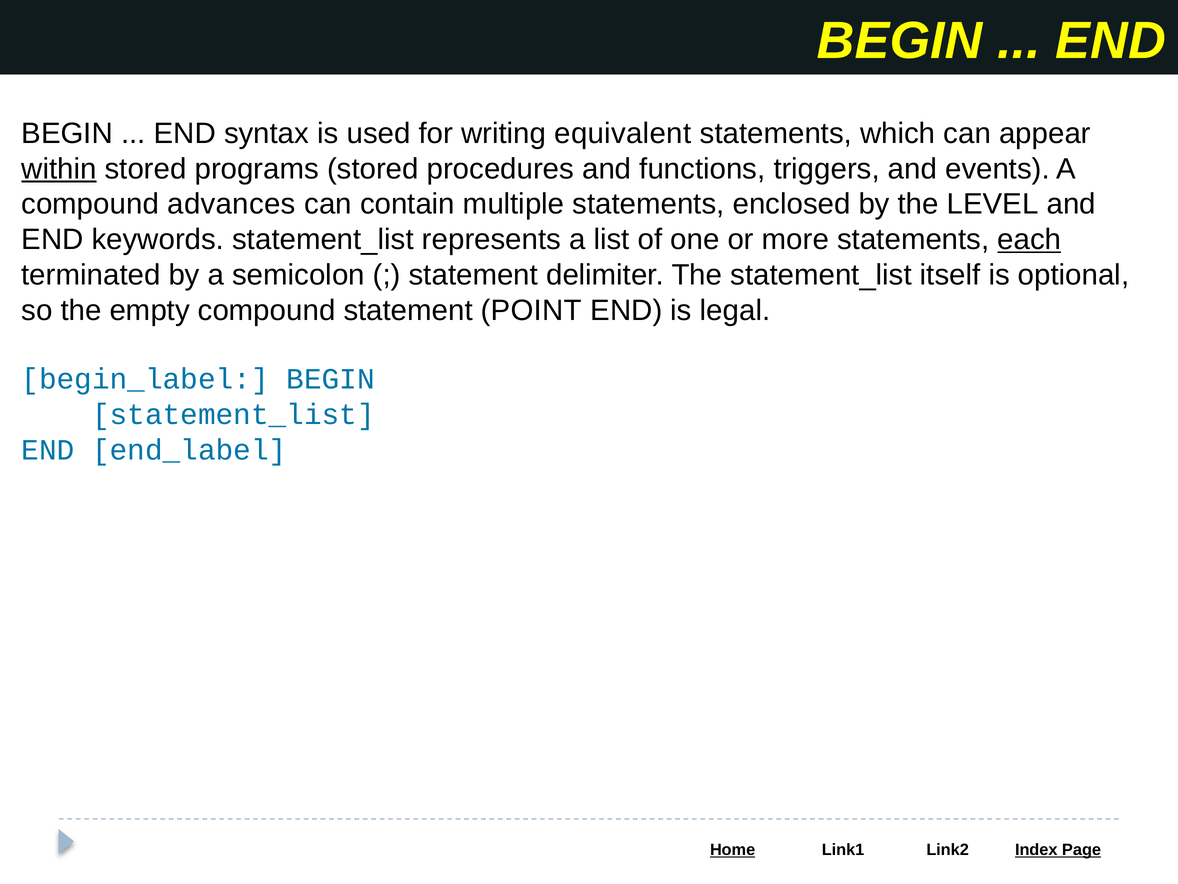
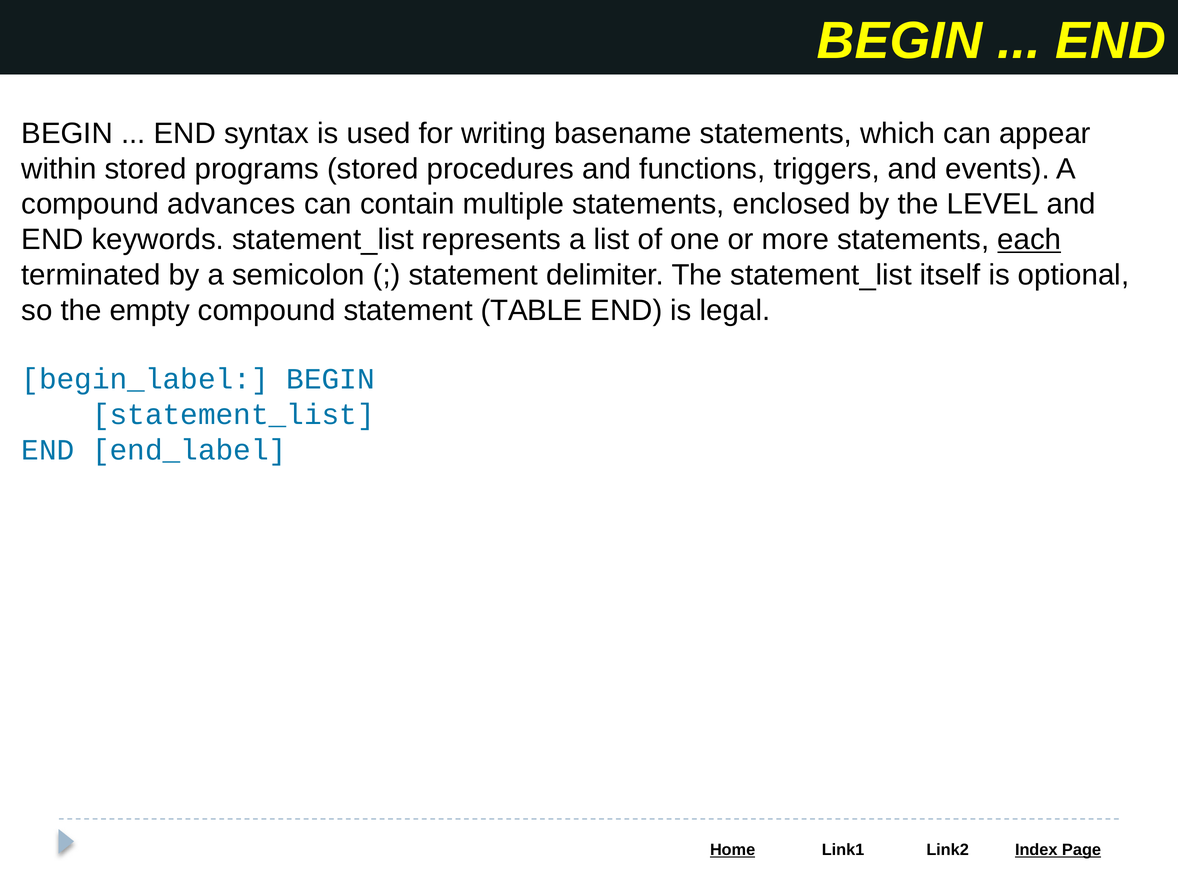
equivalent: equivalent -> basename
within underline: present -> none
POINT: POINT -> TABLE
